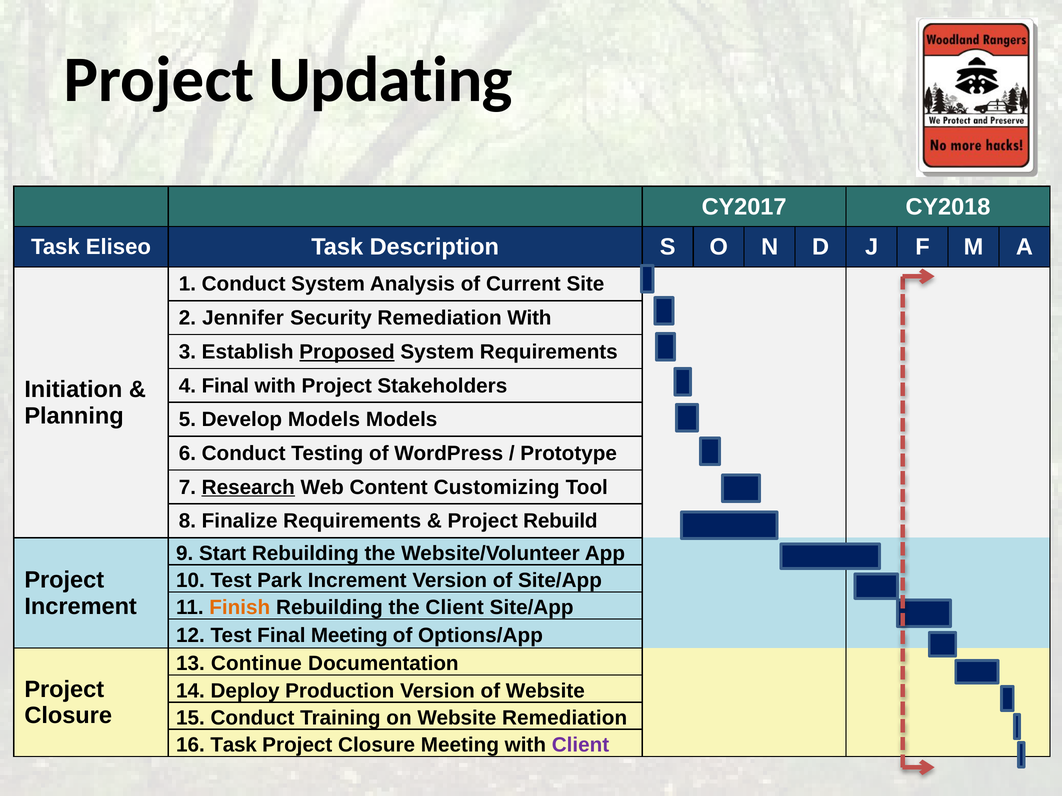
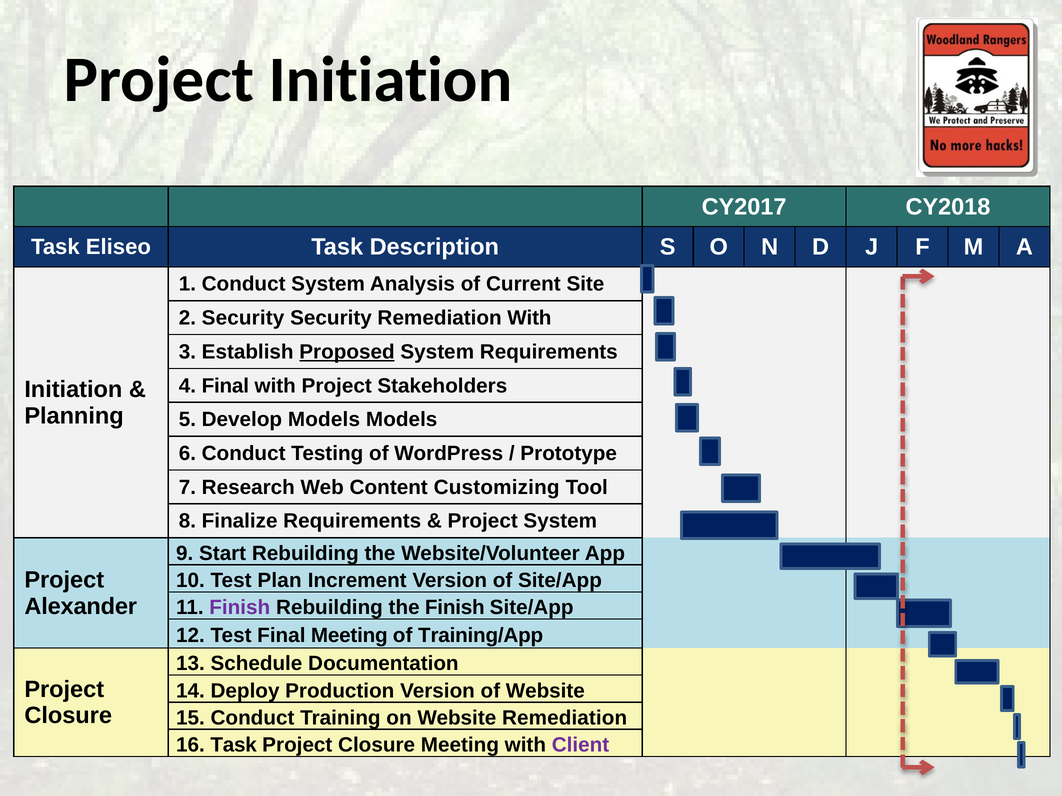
Project Updating: Updating -> Initiation
2 Jennifer: Jennifer -> Security
Research underline: present -> none
Project Rebuild: Rebuild -> System
Park: Park -> Plan
Increment at (81, 607): Increment -> Alexander
Finish at (240, 608) colour: orange -> purple
the Client: Client -> Finish
Options/App: Options/App -> Training/App
Continue: Continue -> Schedule
